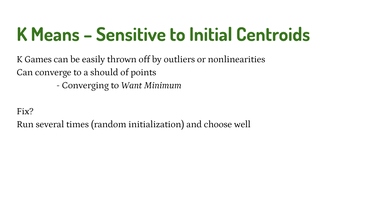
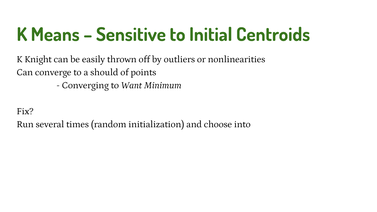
Games: Games -> Knight
well: well -> into
